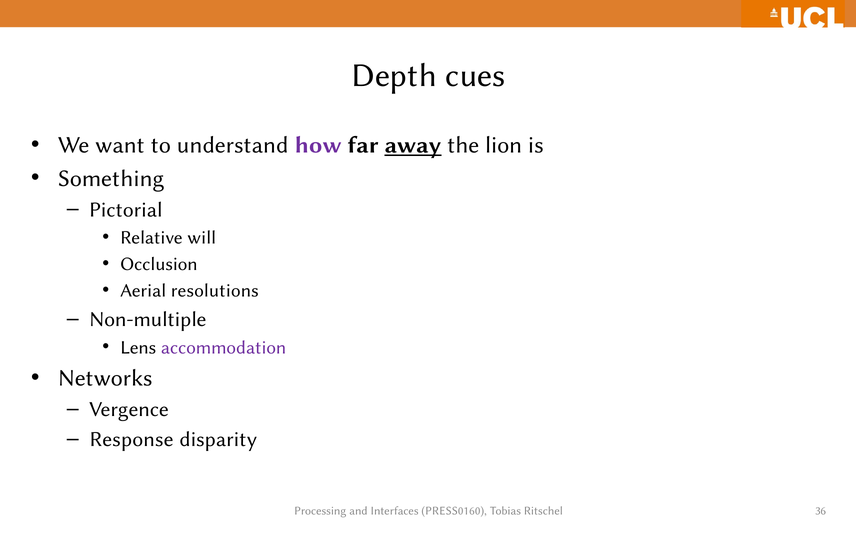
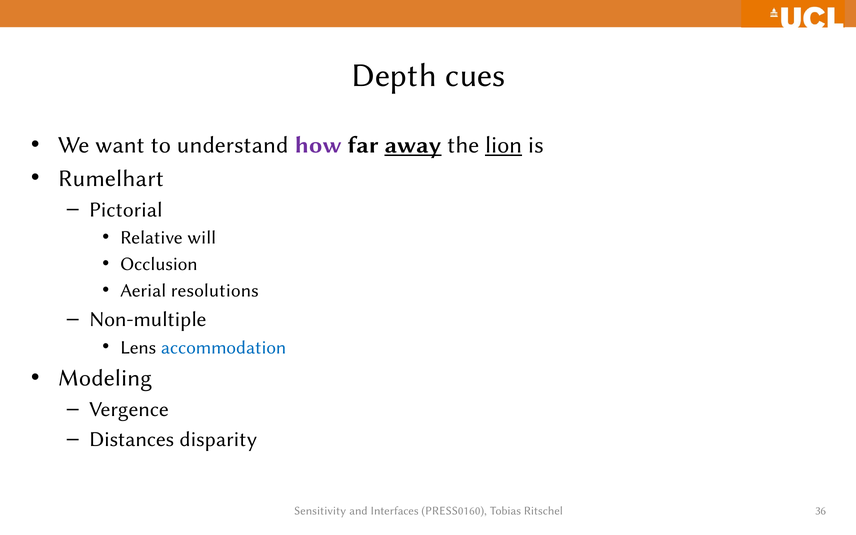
lion underline: none -> present
Something: Something -> Rumelhart
accommodation colour: purple -> blue
Networks: Networks -> Modeling
Response: Response -> Distances
Processing: Processing -> Sensitivity
